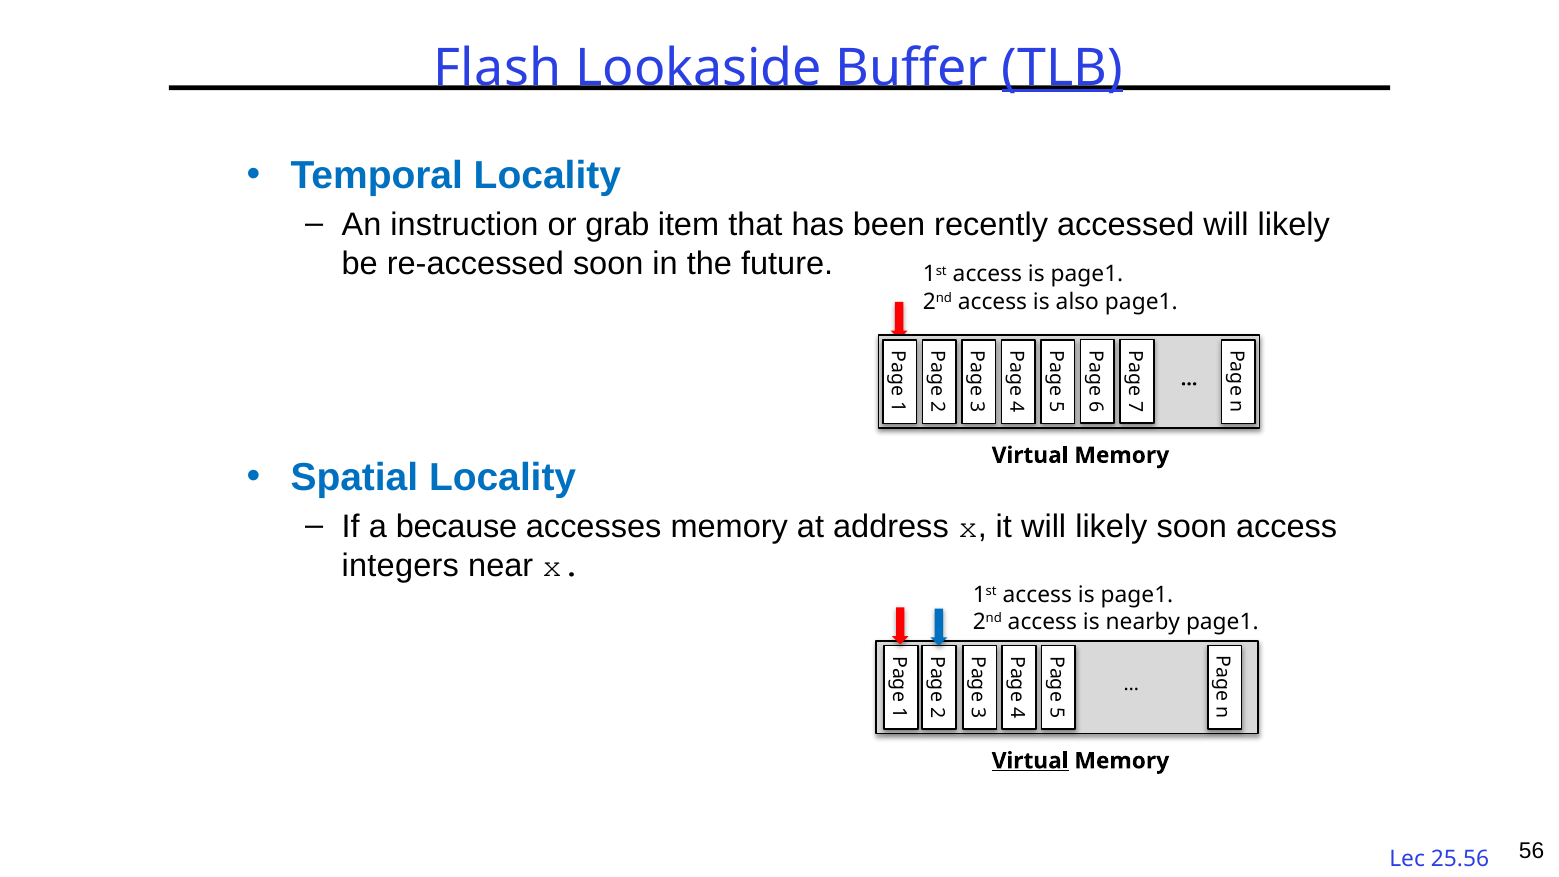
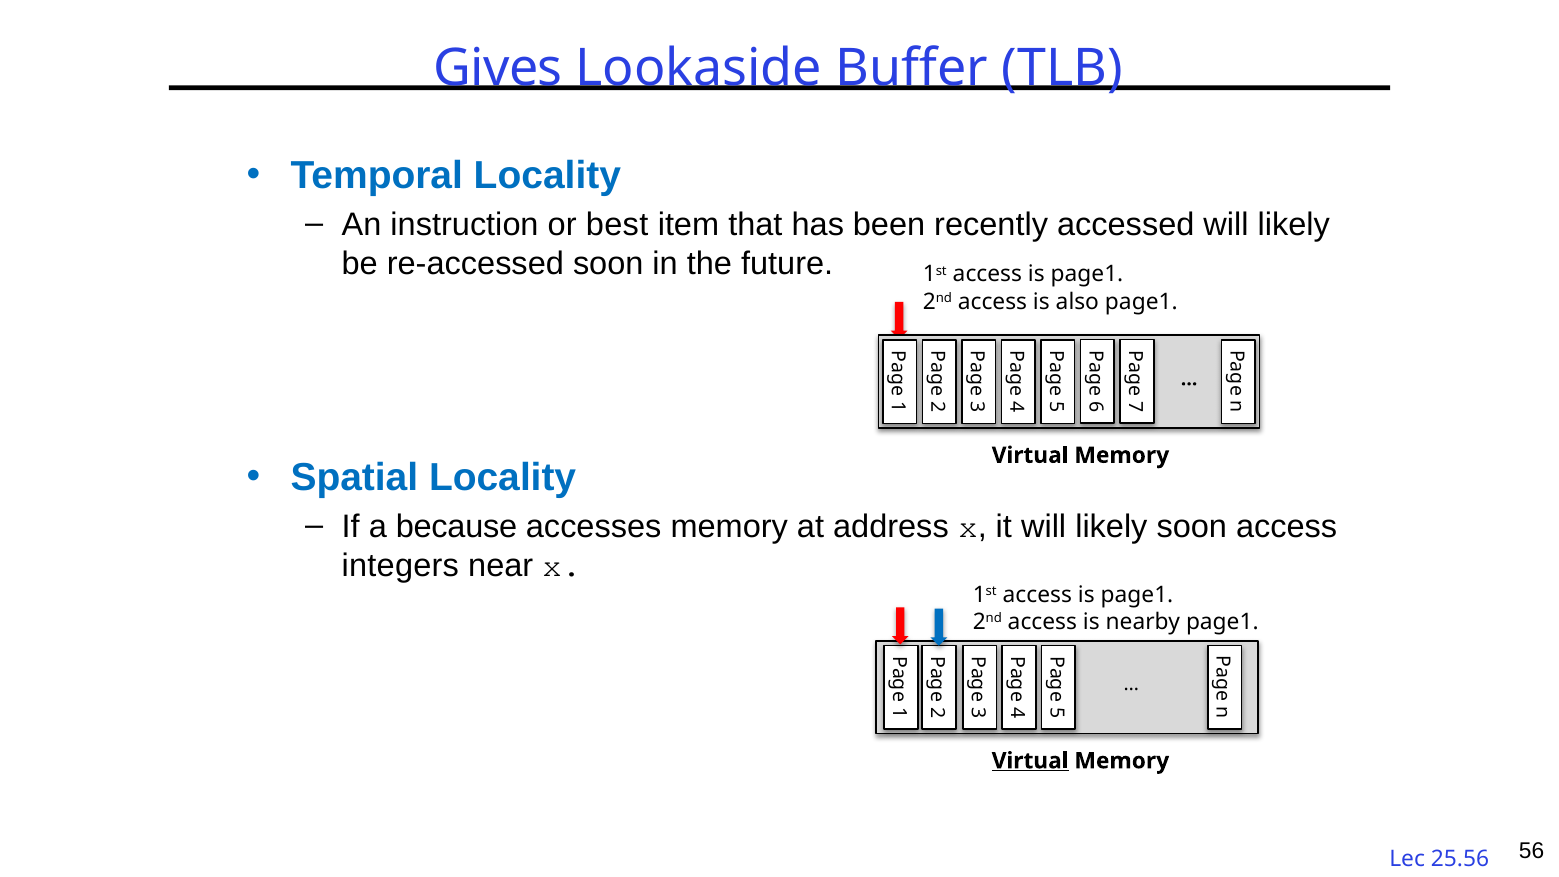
Flash: Flash -> Gives
TLB underline: present -> none
grab: grab -> best
